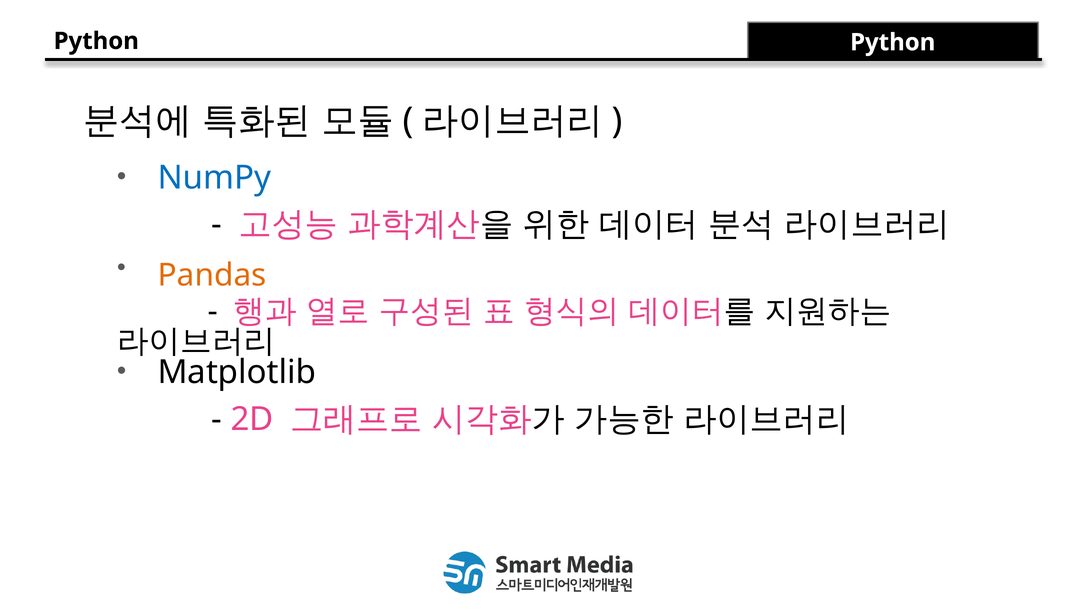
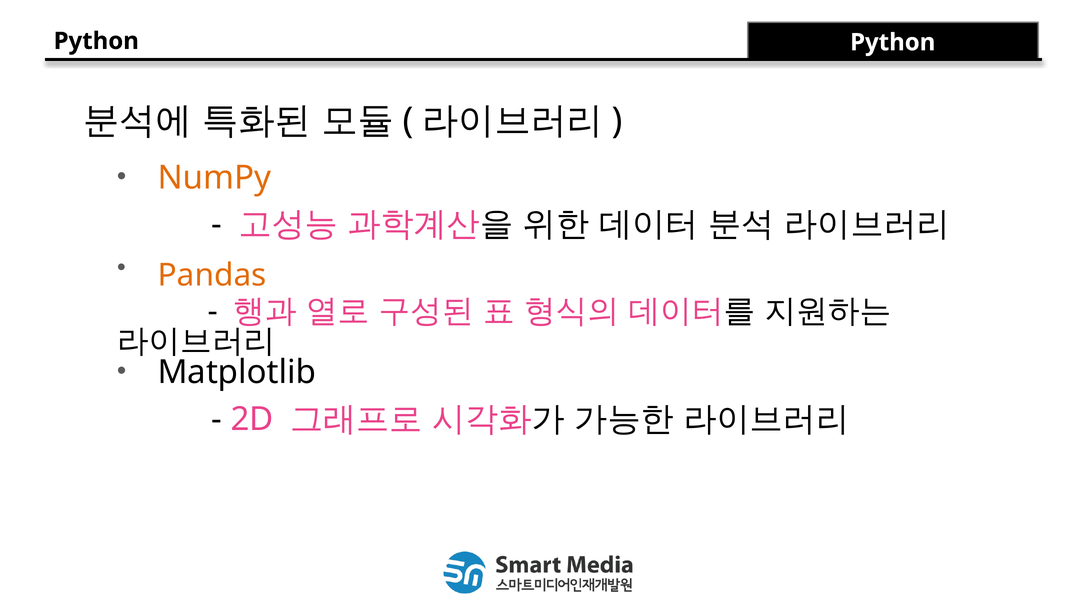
NumPy colour: blue -> orange
